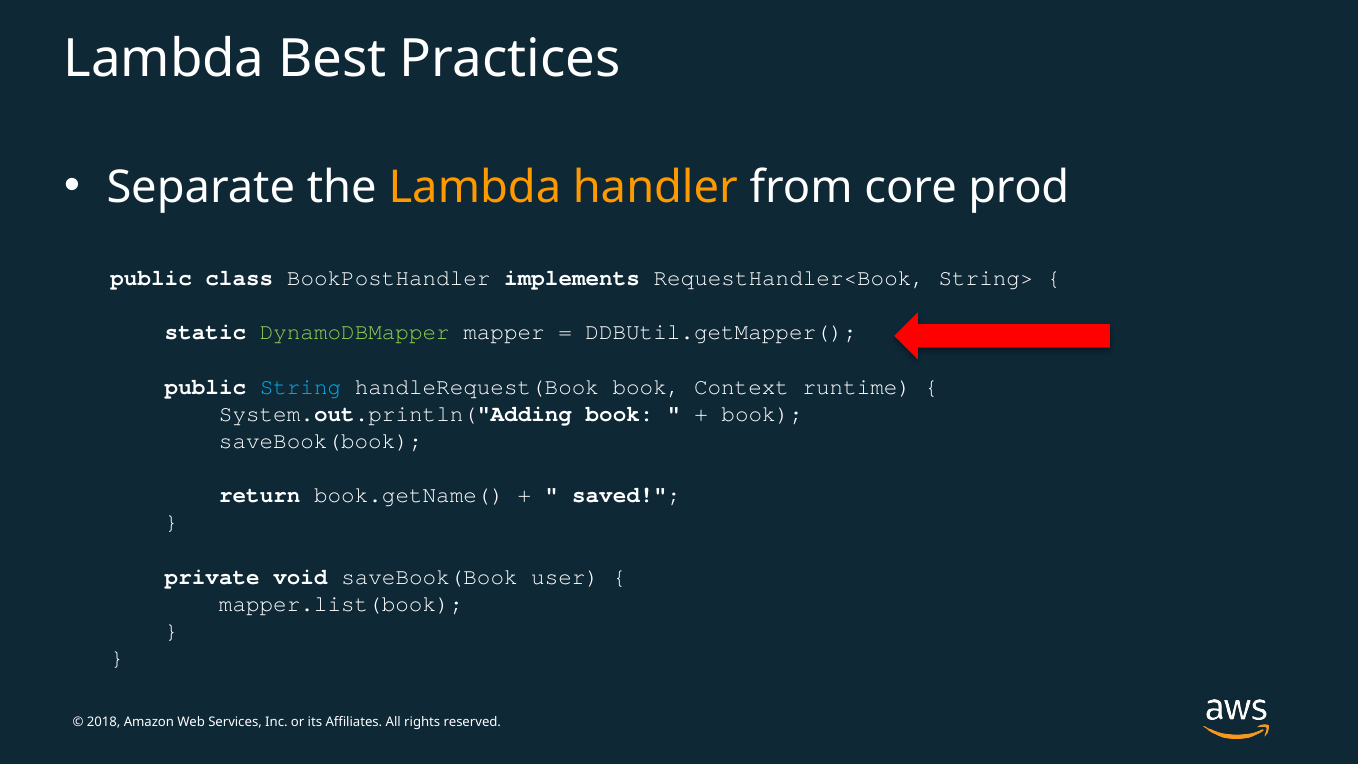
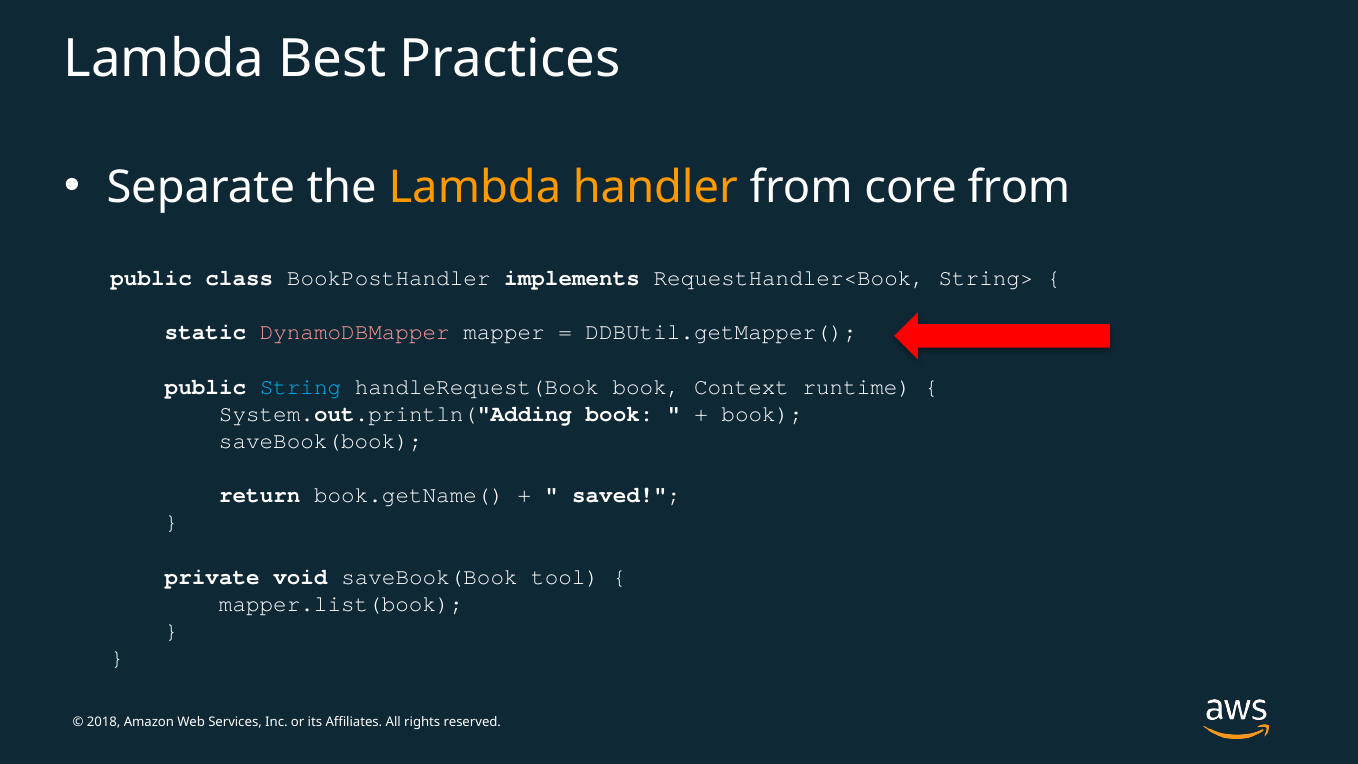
core prod: prod -> from
DynamoDBMapper colour: light green -> pink
user: user -> tool
